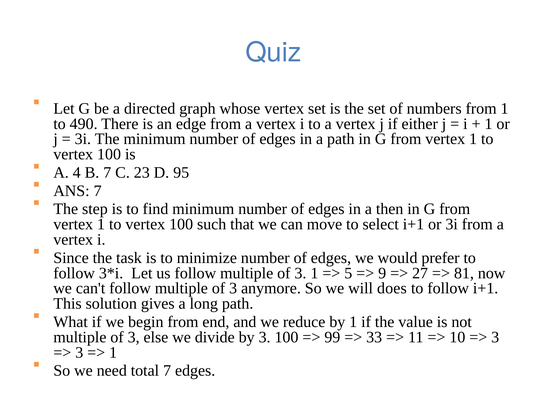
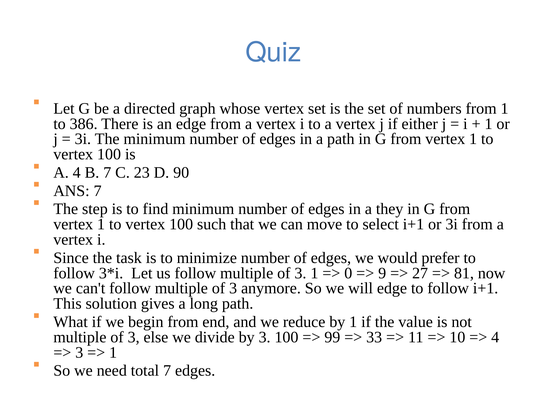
490: 490 -> 386
95: 95 -> 90
then: then -> they
5: 5 -> 0
will does: does -> edge
3 at (495, 337): 3 -> 4
